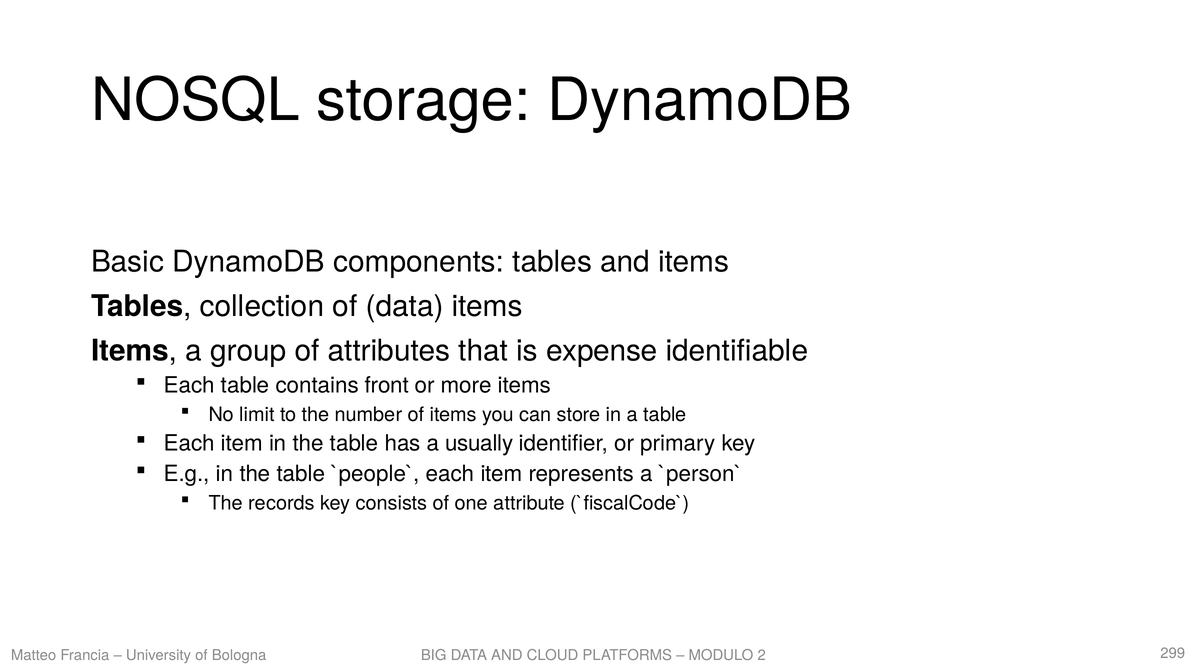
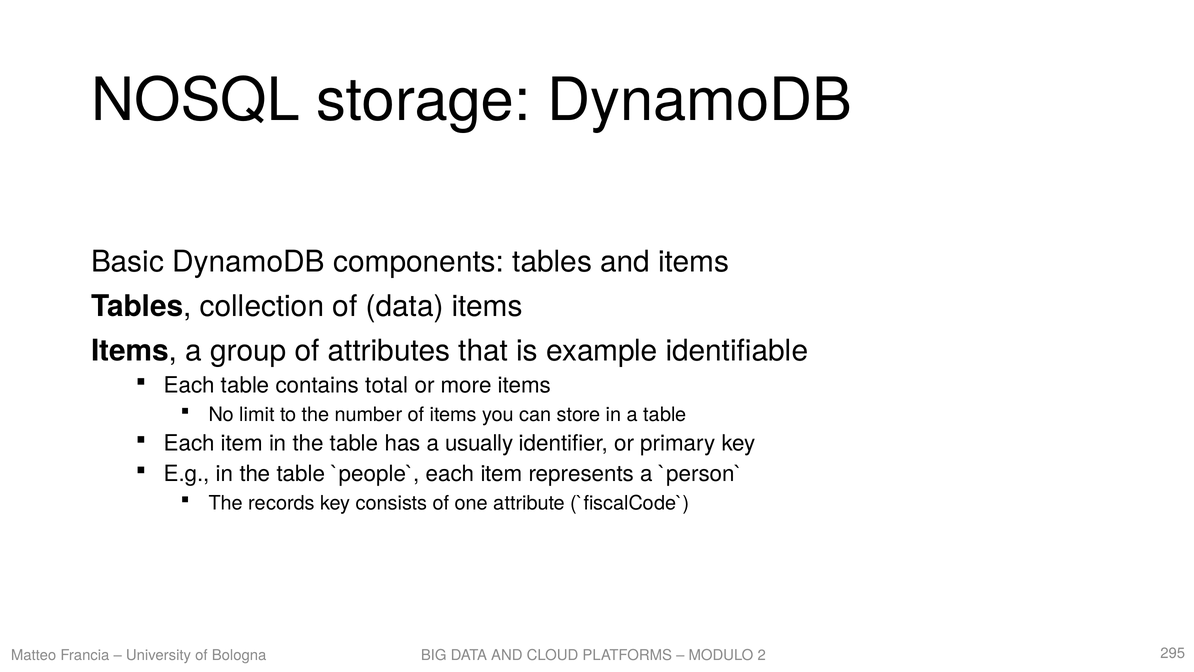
expense: expense -> example
front: front -> total
299: 299 -> 295
